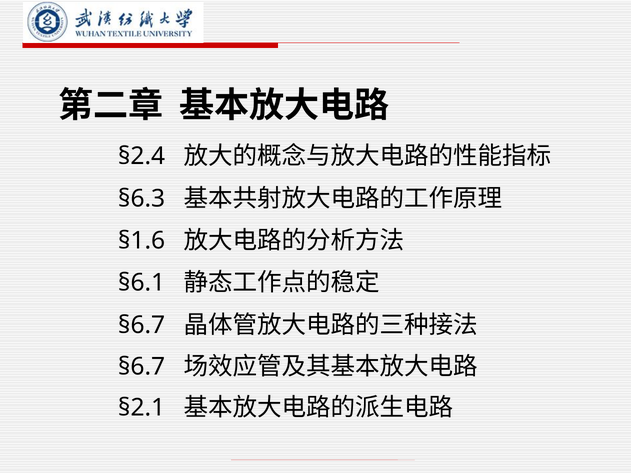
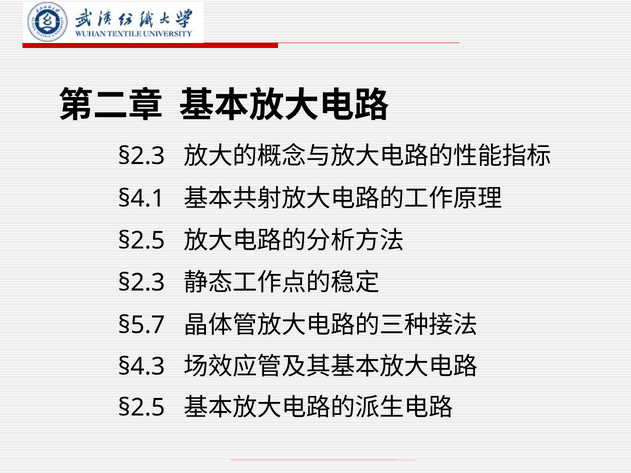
§2.4 at (142, 156): §2.4 -> §2.3
§6.3: §6.3 -> §4.1
§1.6 at (142, 241): §1.6 -> §2.5
§6.1 at (142, 283): §6.1 -> §2.3
§6.7 at (142, 325): §6.7 -> §5.7
§6.7 at (142, 367): §6.7 -> §4.3
§2.1 at (142, 408): §2.1 -> §2.5
